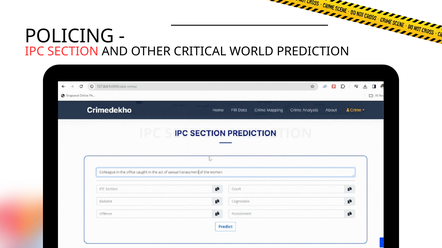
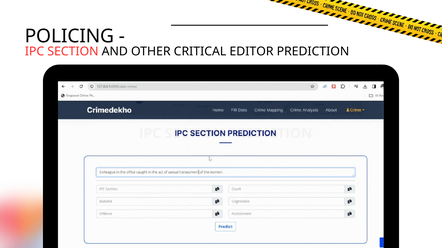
WORLD: WORLD -> EDITOR
